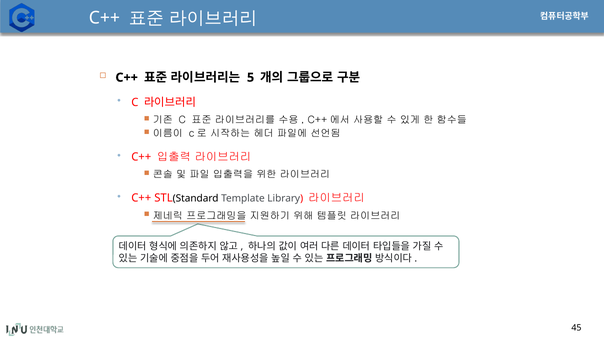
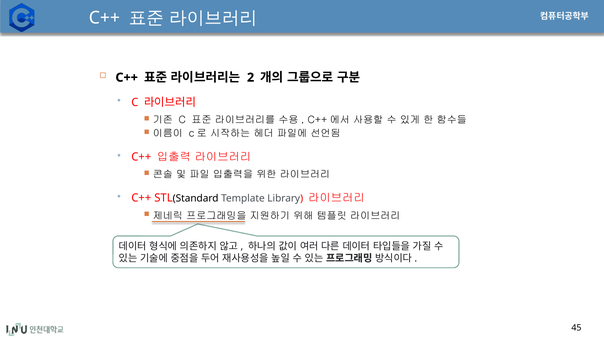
5: 5 -> 2
